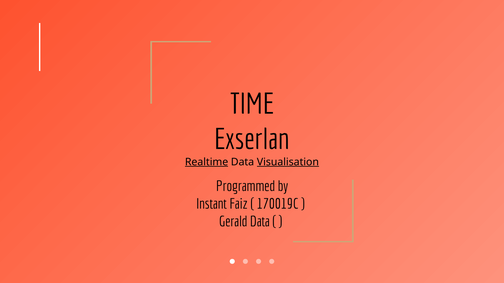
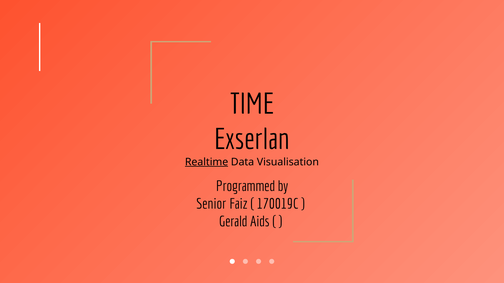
Visualisation underline: present -> none
Instant: Instant -> Senior
Gerald Data: Data -> Aids
